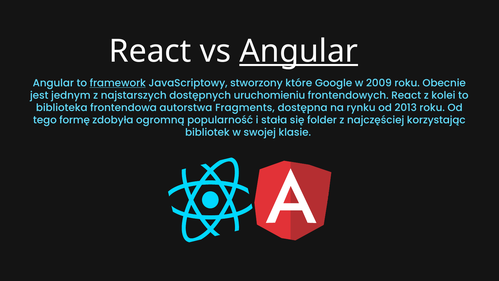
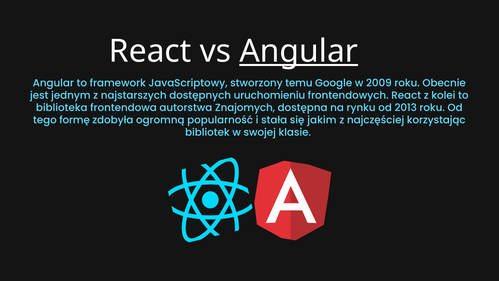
framework underline: present -> none
które: które -> temu
Fragments: Fragments -> Znajomych
folder: folder -> jakim
